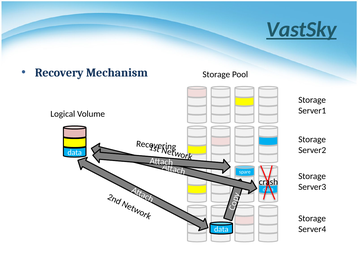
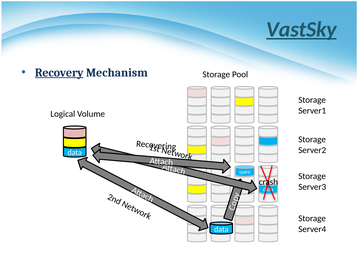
Recovery underline: none -> present
